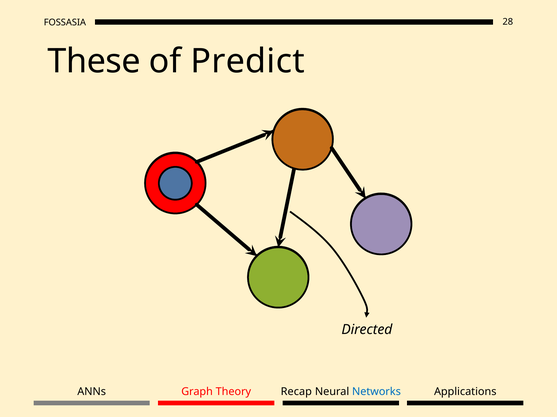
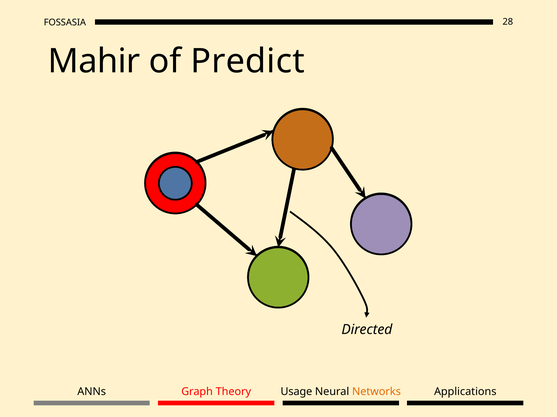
These: These -> Mahir
Recap: Recap -> Usage
Networks colour: blue -> orange
